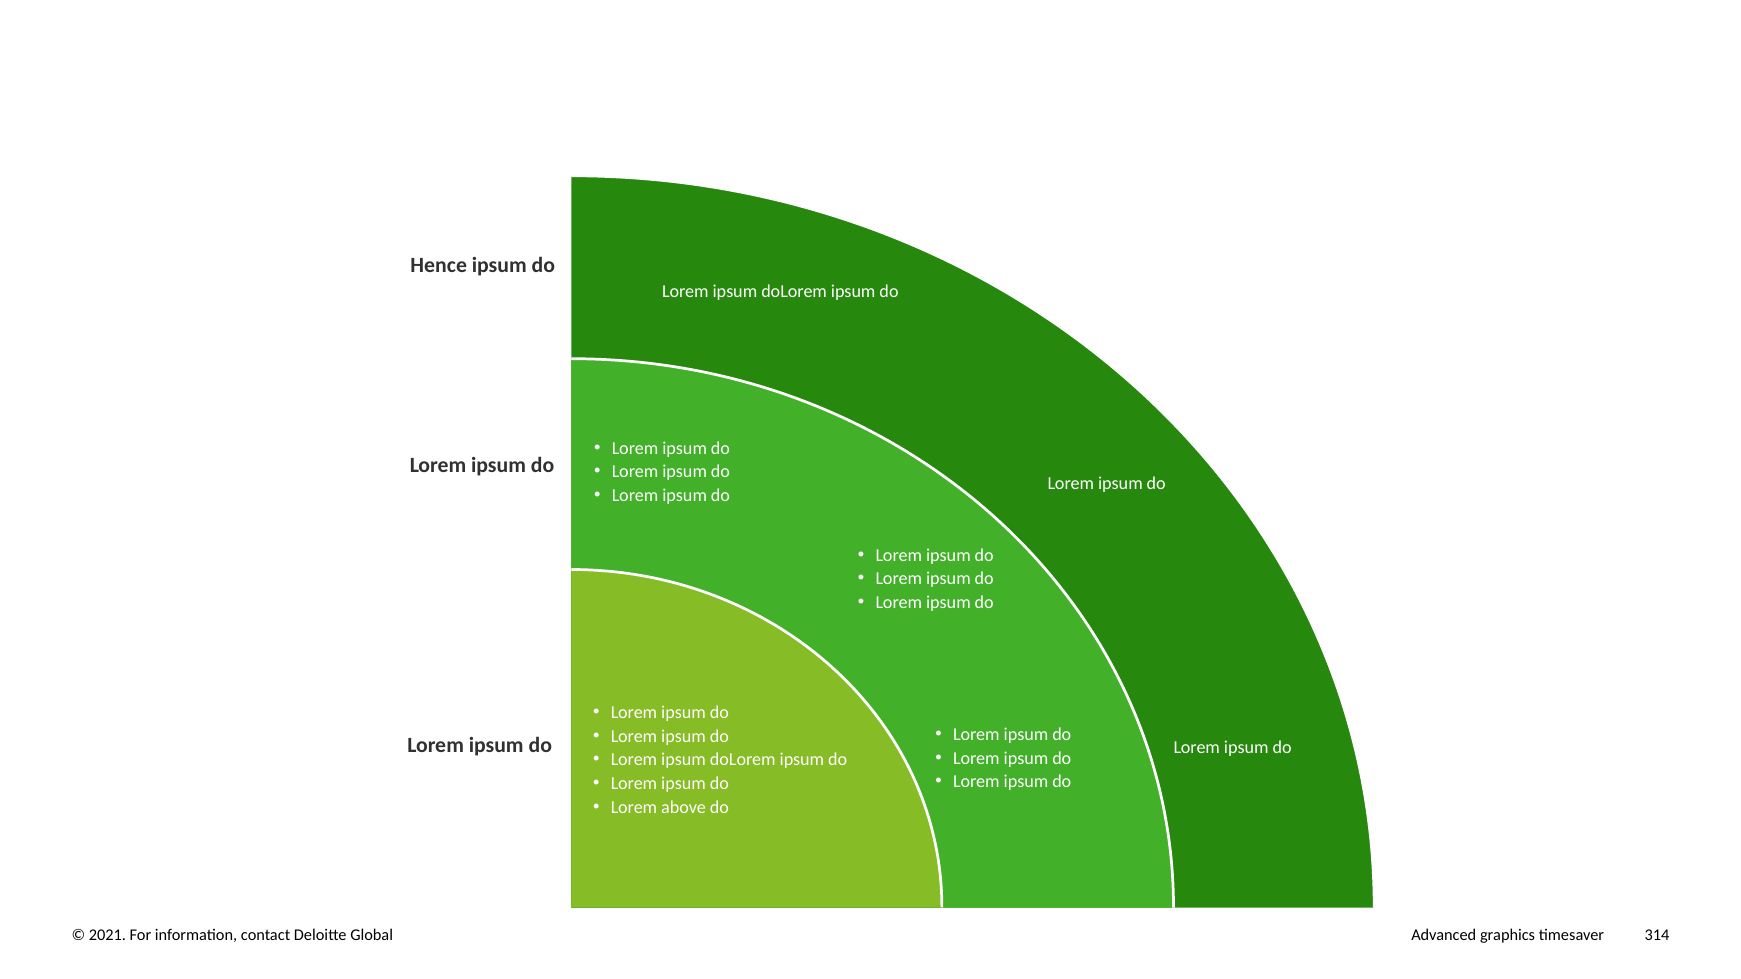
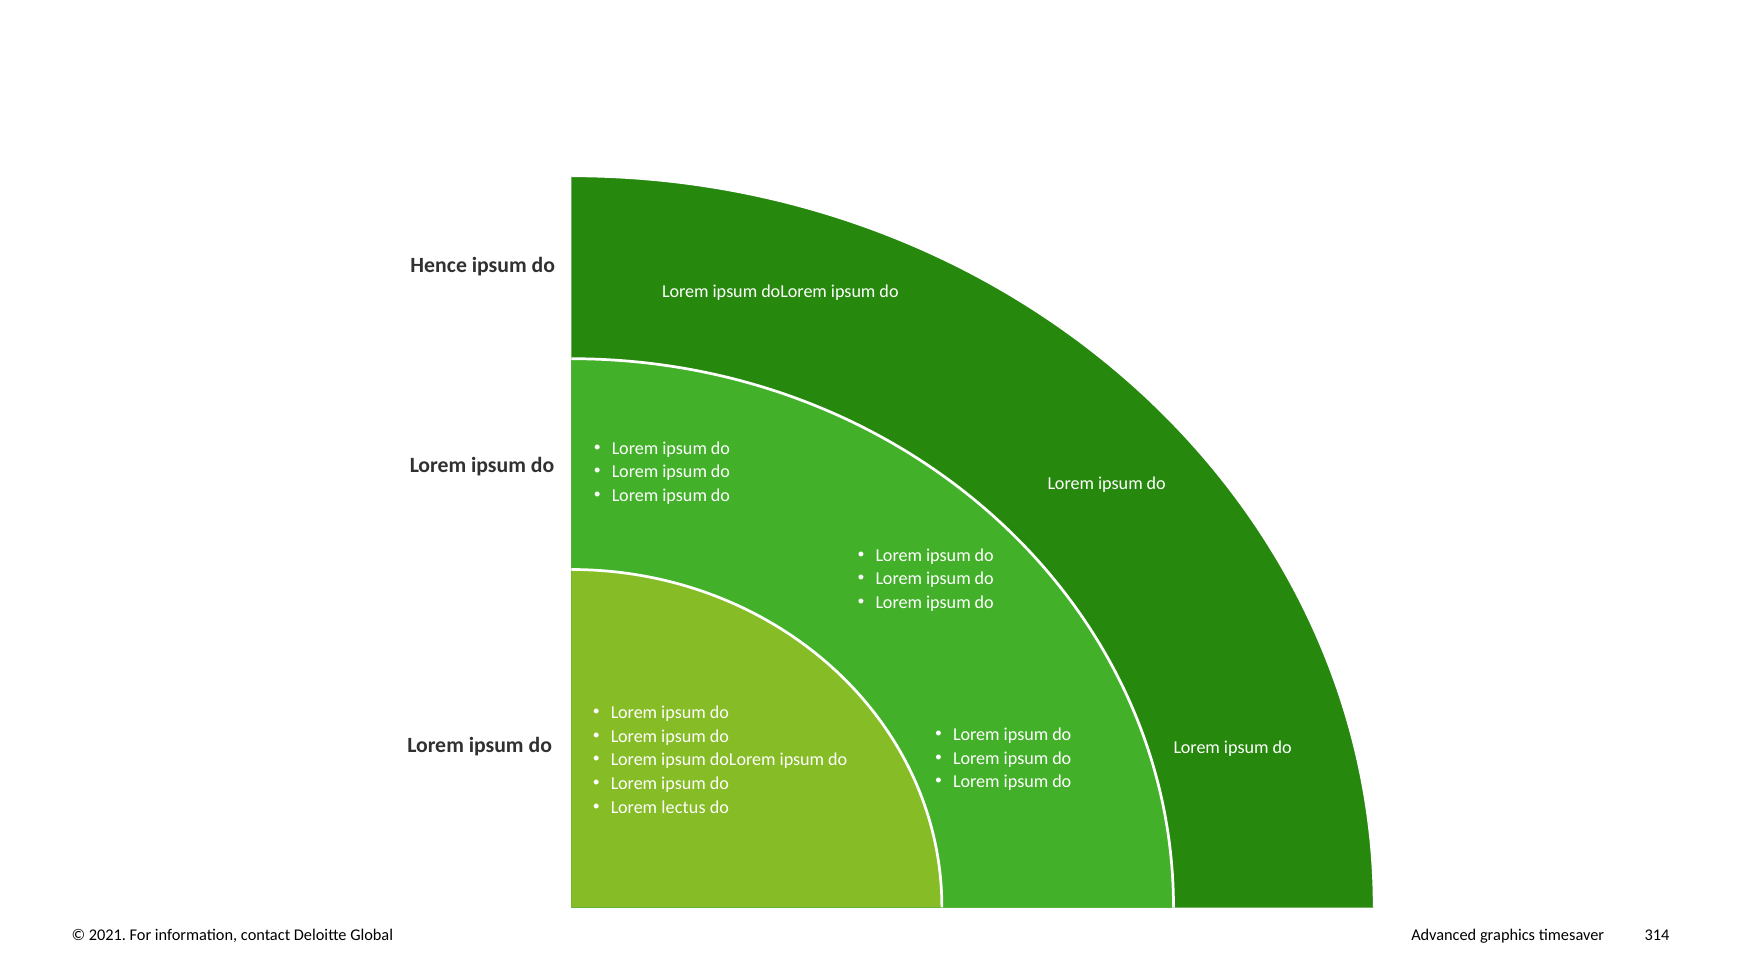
above: above -> lectus
